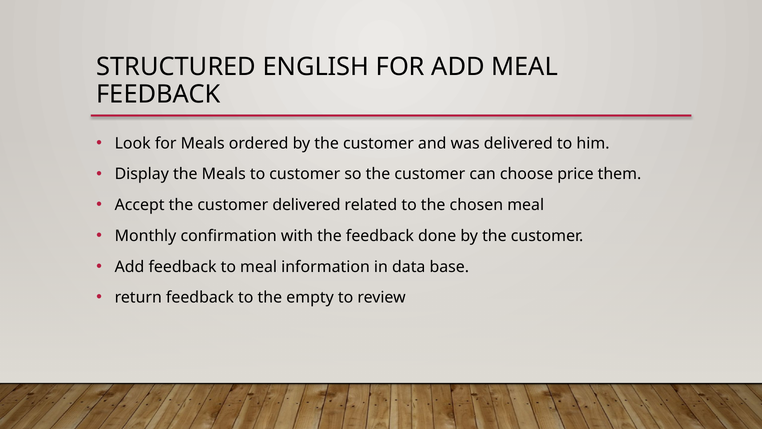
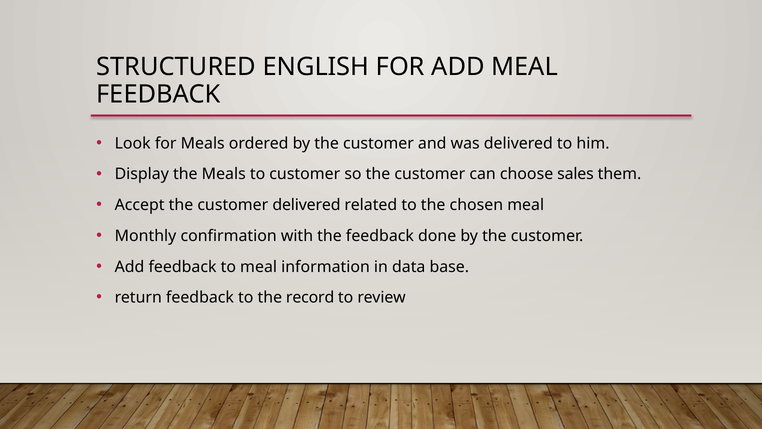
price: price -> sales
empty: empty -> record
